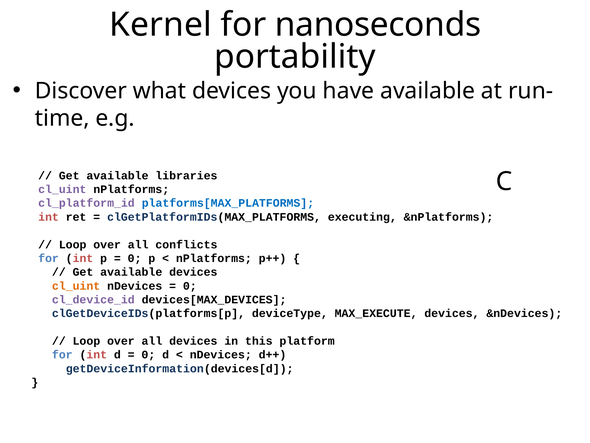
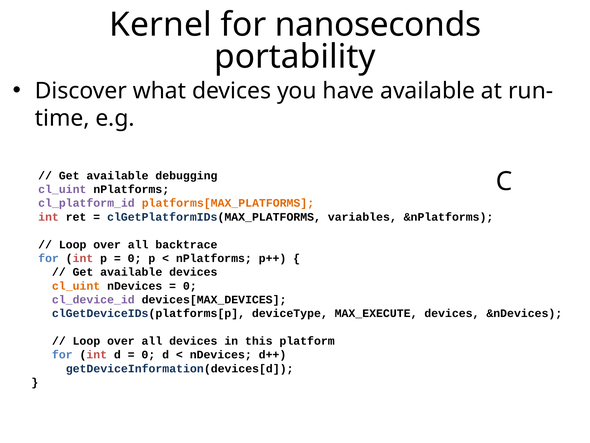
libraries: libraries -> debugging
platforms[MAX_PLATFORMS colour: blue -> orange
executing: executing -> variables
conflicts: conflicts -> backtrace
